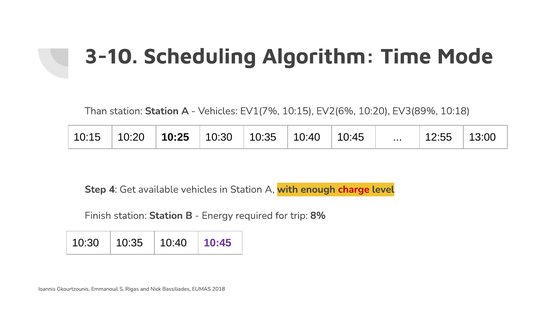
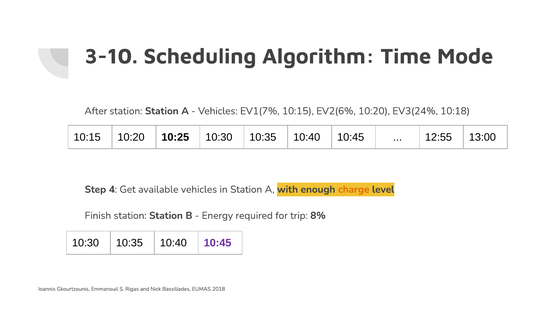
Than: Than -> After
EV3(89%: EV3(89% -> EV3(24%
charge colour: red -> orange
